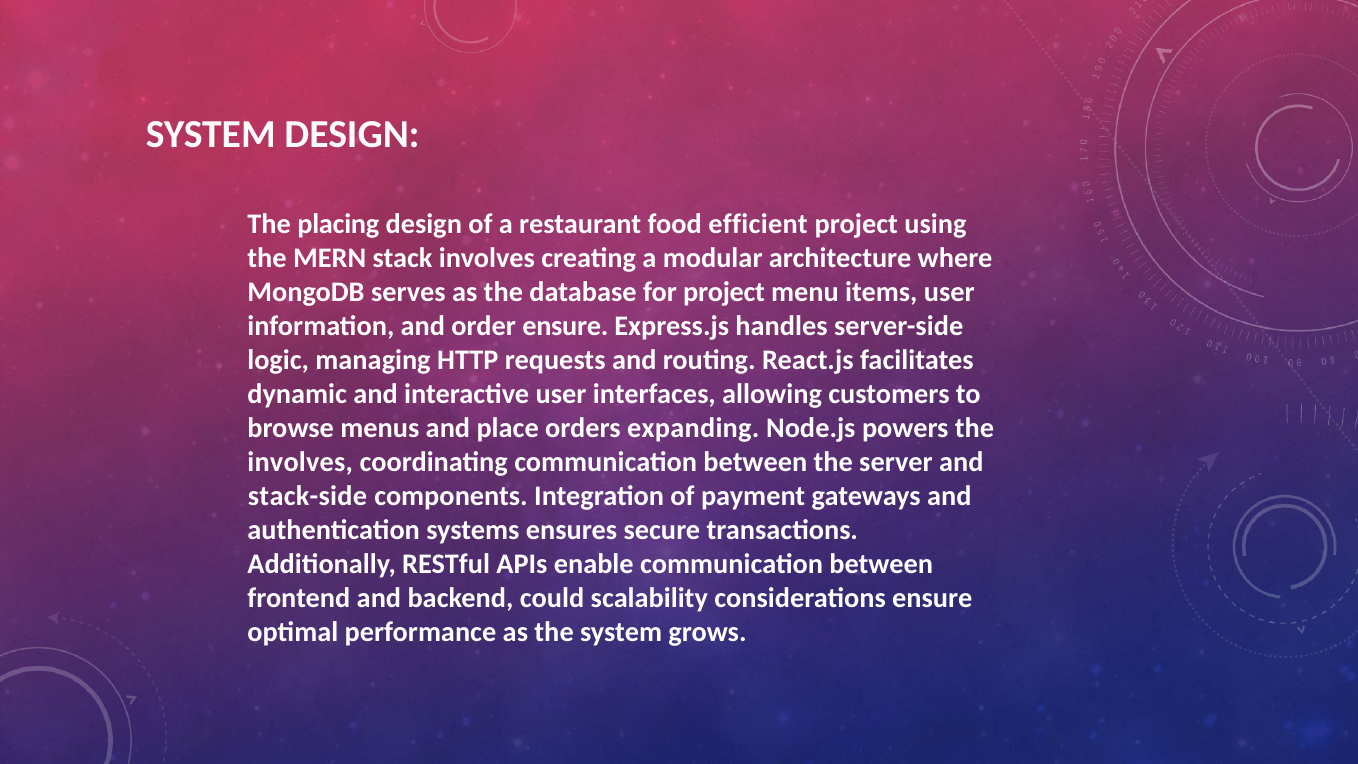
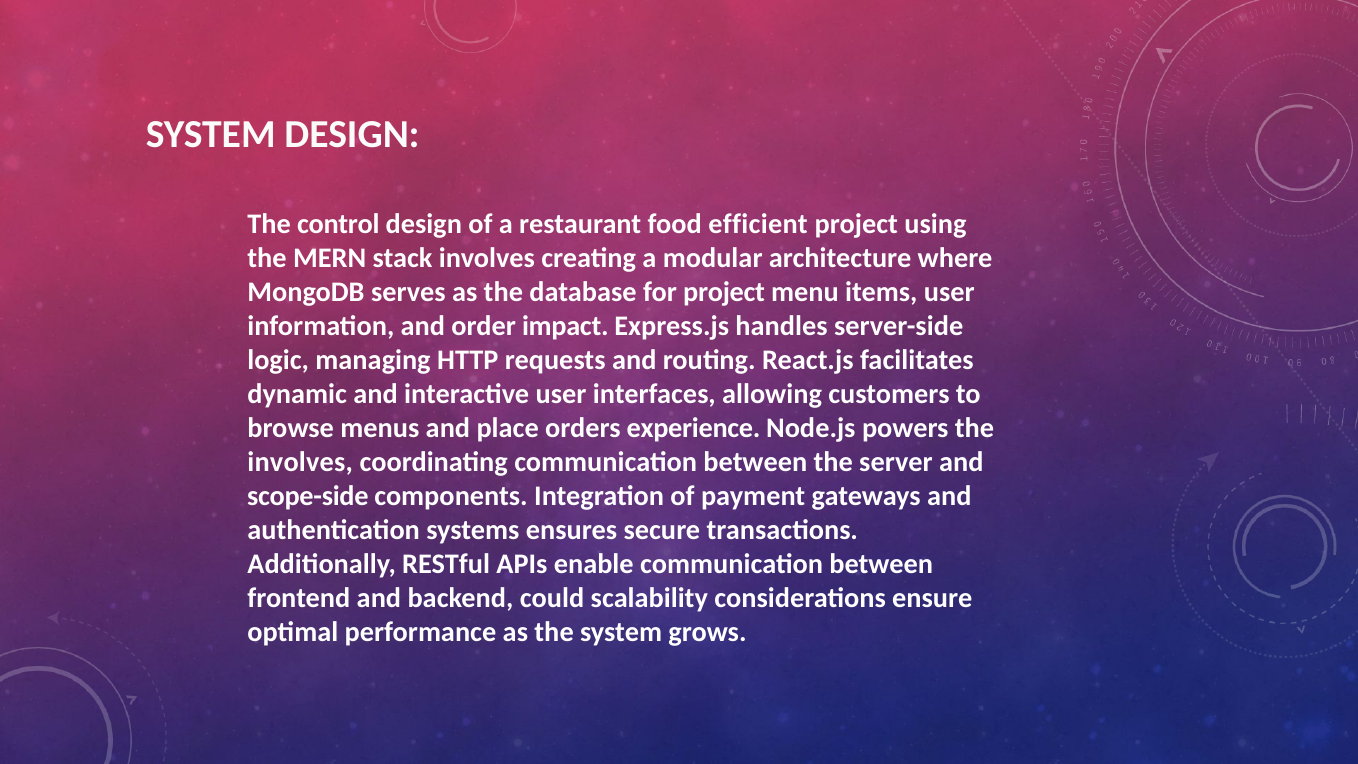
placing: placing -> control
order ensure: ensure -> impact
expanding: expanding -> experience
stack-side: stack-side -> scope-side
